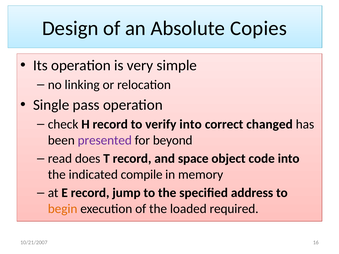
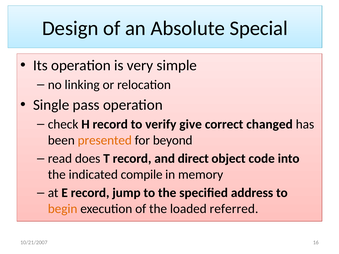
Copies: Copies -> Special
verify into: into -> give
presented colour: purple -> orange
space: space -> direct
required: required -> referred
